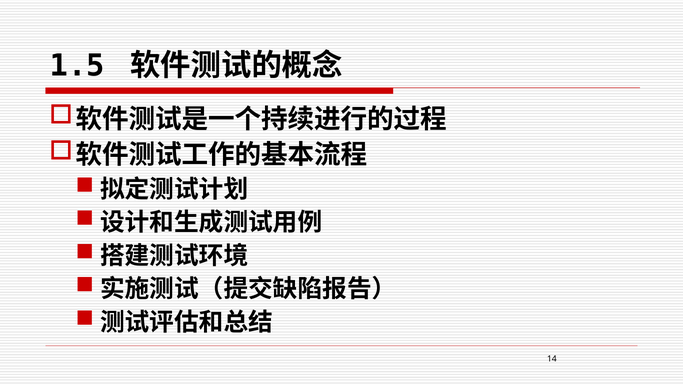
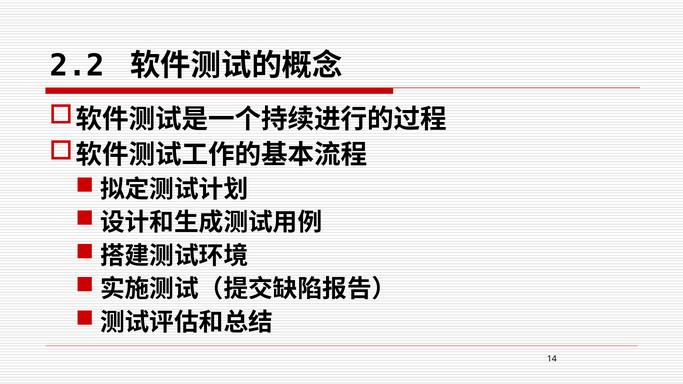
1.5: 1.5 -> 2.2
